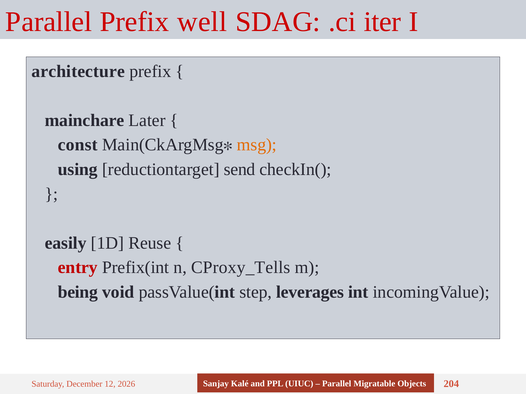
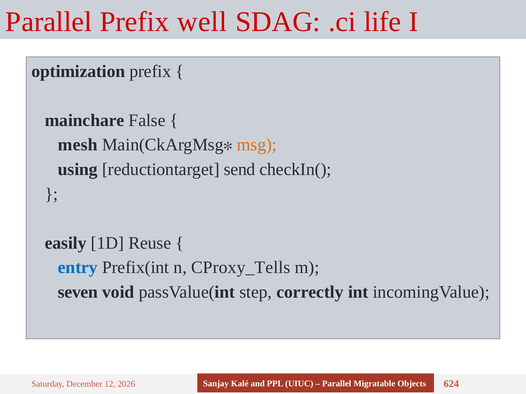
iter: iter -> life
architecture: architecture -> optimization
Later: Later -> False
const: const -> mesh
entry colour: red -> blue
being: being -> seven
leverages: leverages -> correctly
204: 204 -> 624
